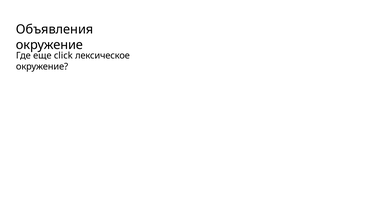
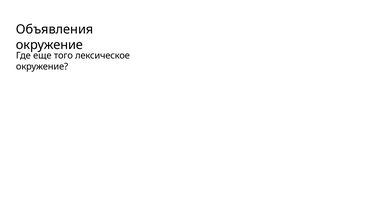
click: click -> того
